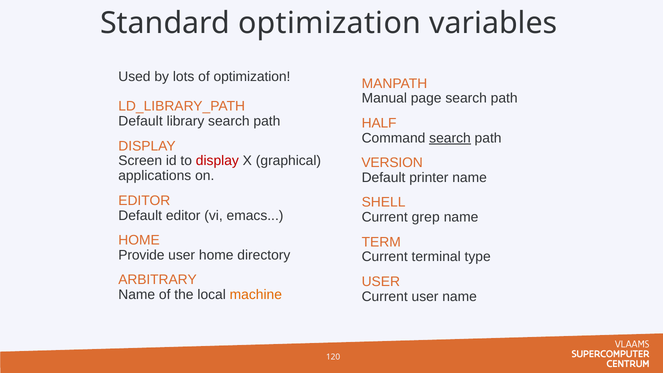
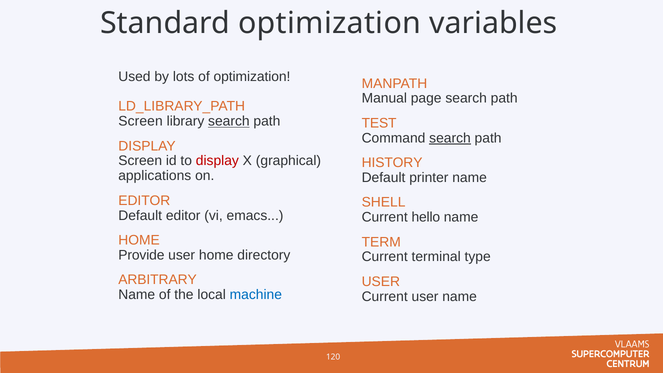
Default at (141, 121): Default -> Screen
search at (229, 121) underline: none -> present
HALF: HALF -> TEST
VERSION: VERSION -> HISTORY
grep: grep -> hello
machine colour: orange -> blue
